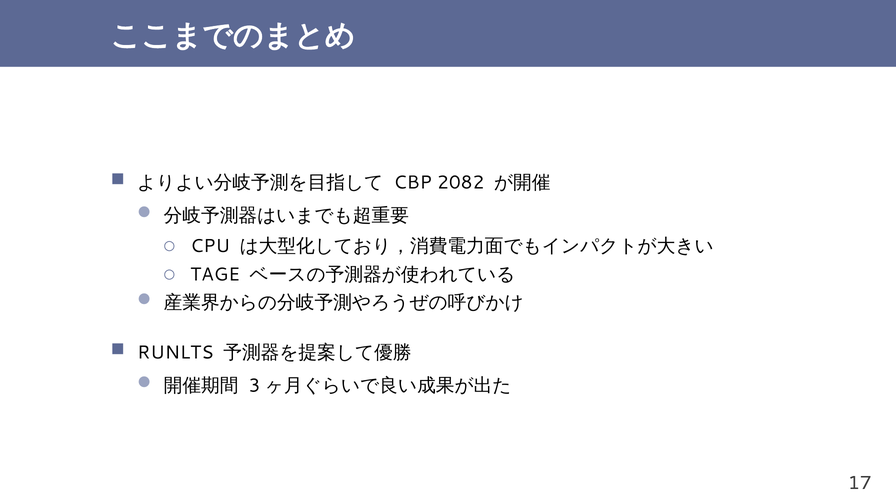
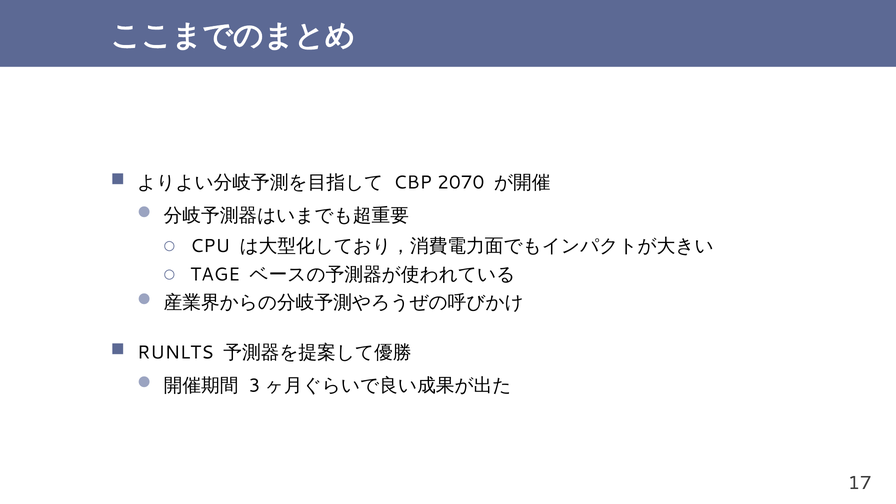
2082: 2082 -> 2070
